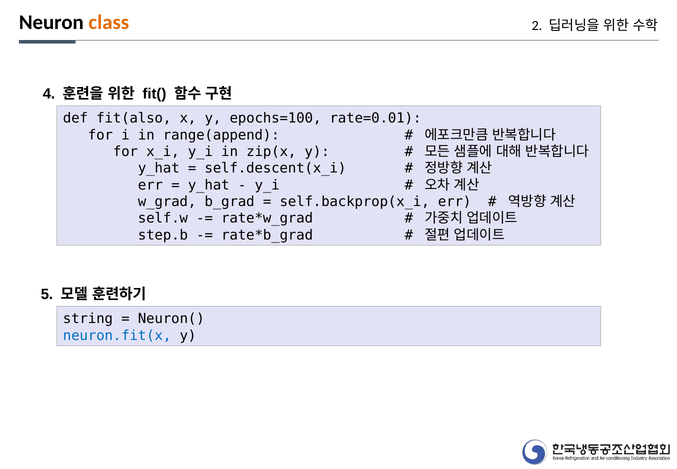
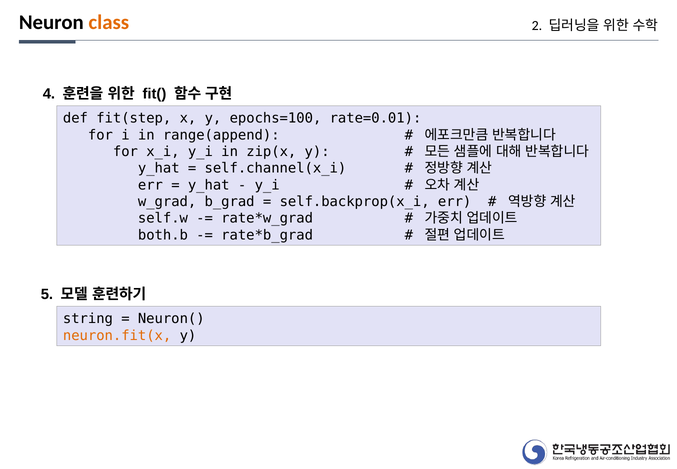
fit(also: fit(also -> fit(step
self.descent(x_i: self.descent(x_i -> self.channel(x_i
step.b: step.b -> both.b
neuron.fit(x colour: blue -> orange
